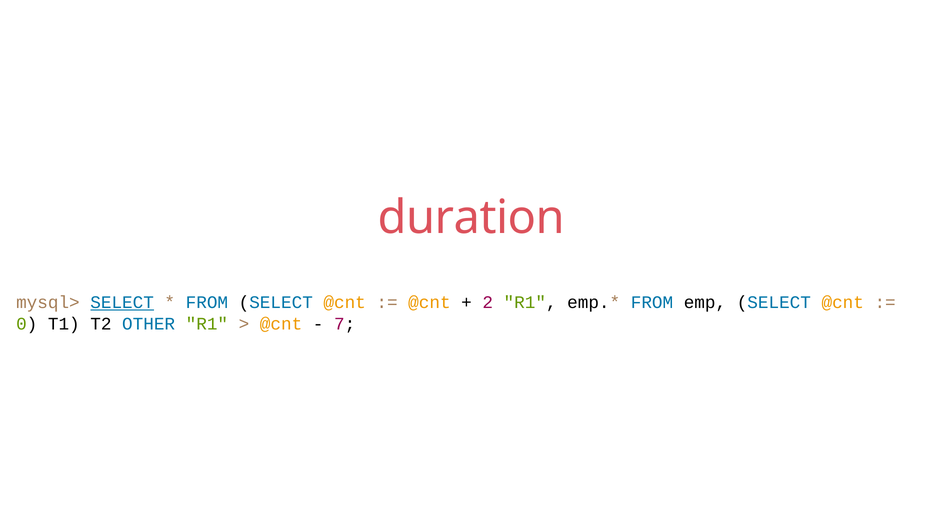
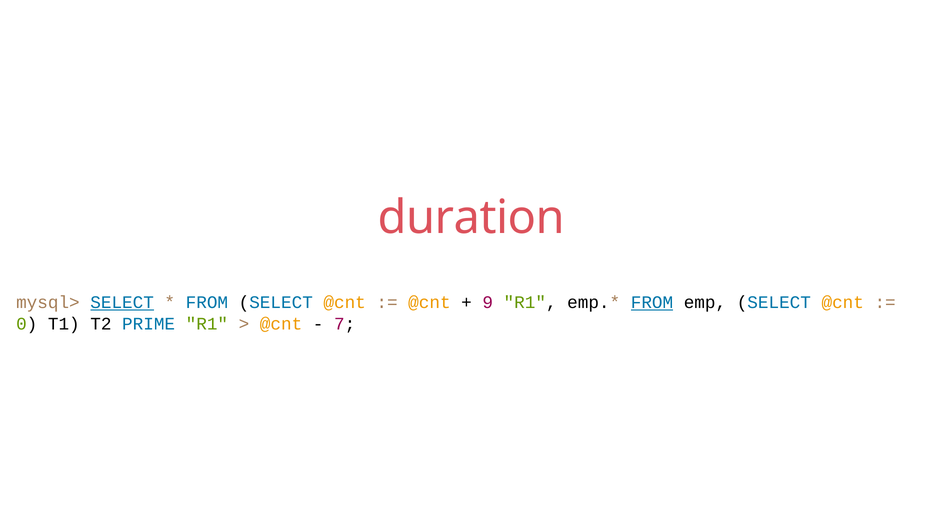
2: 2 -> 9
FROM at (652, 302) underline: none -> present
OTHER: OTHER -> PRIME
